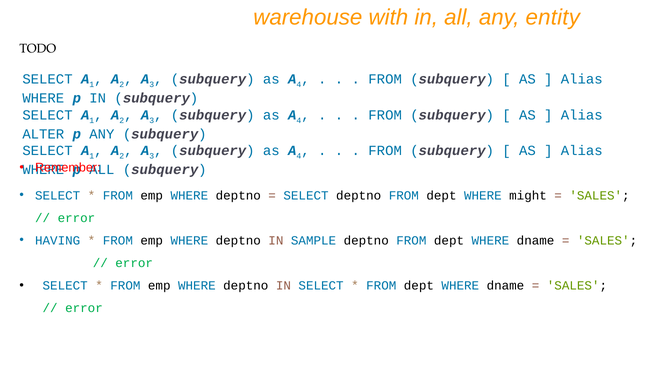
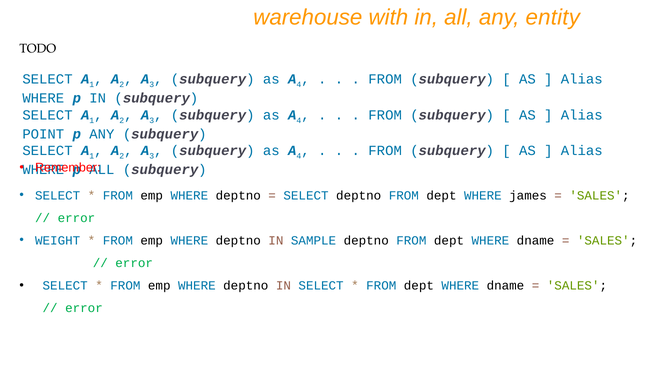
ALTER: ALTER -> POINT
might: might -> james
HAVING: HAVING -> WEIGHT
